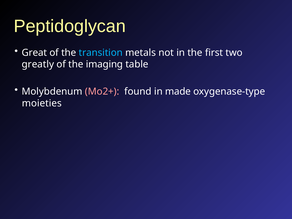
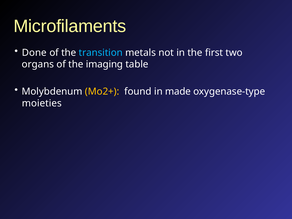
Peptidoglycan: Peptidoglycan -> Microfilaments
Great: Great -> Done
greatly: greatly -> organs
Mo2+ colour: pink -> yellow
